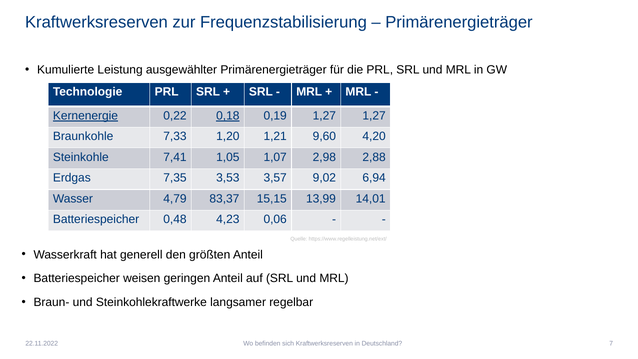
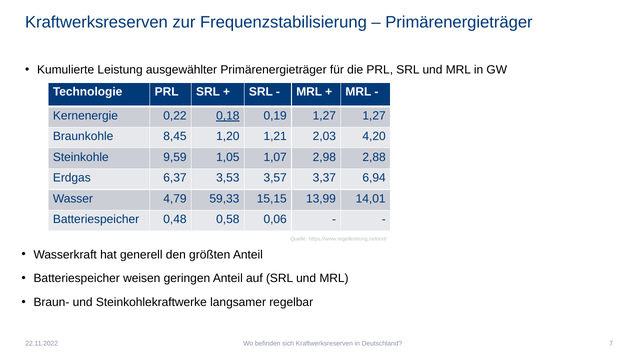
Kernenergie underline: present -> none
7,33: 7,33 -> 8,45
9,60: 9,60 -> 2,03
7,41: 7,41 -> 9,59
7,35: 7,35 -> 6,37
9,02: 9,02 -> 3,37
83,37: 83,37 -> 59,33
4,23: 4,23 -> 0,58
